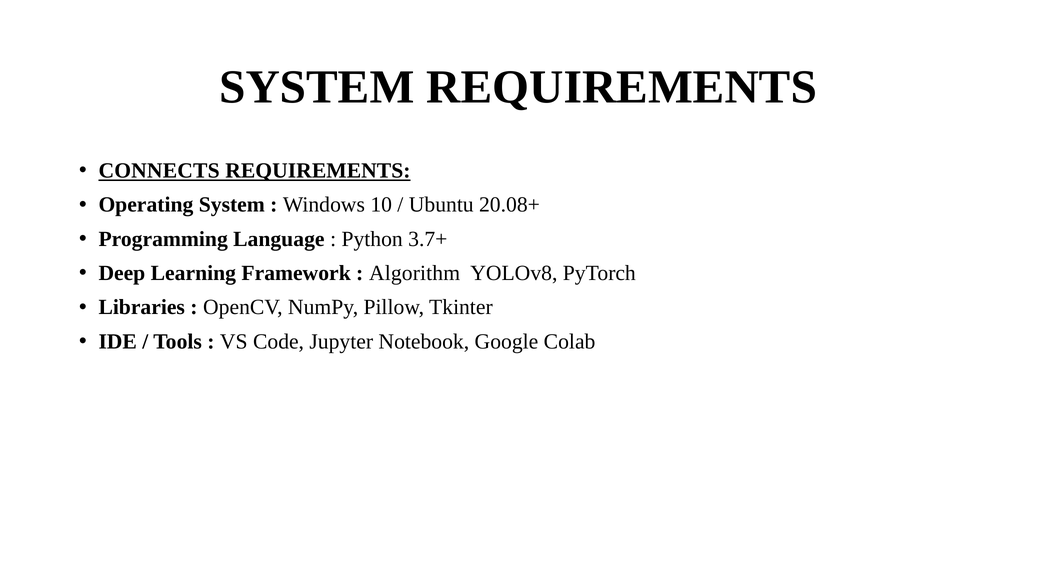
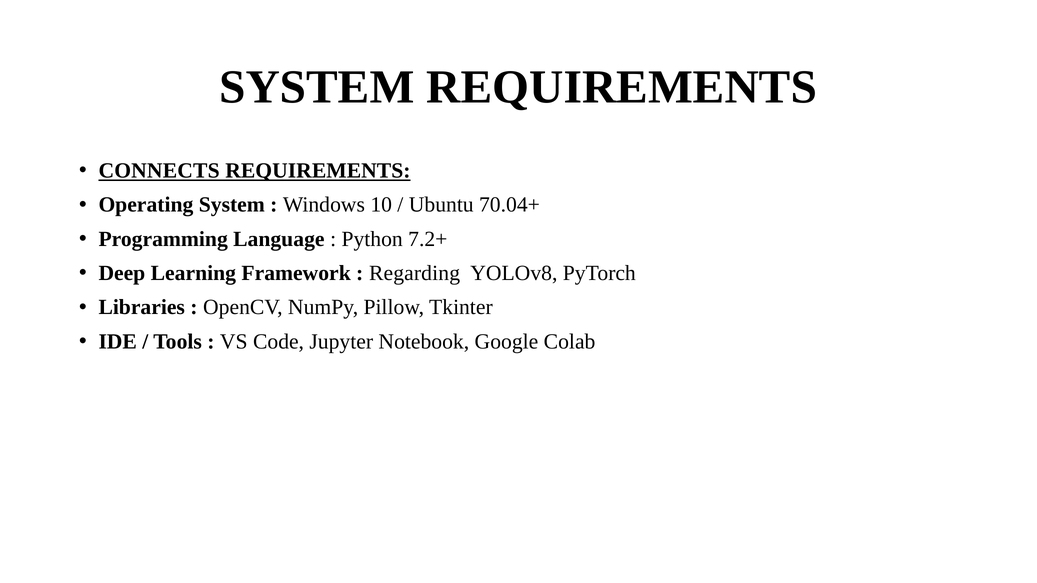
20.08+: 20.08+ -> 70.04+
3.7+: 3.7+ -> 7.2+
Algorithm: Algorithm -> Regarding
